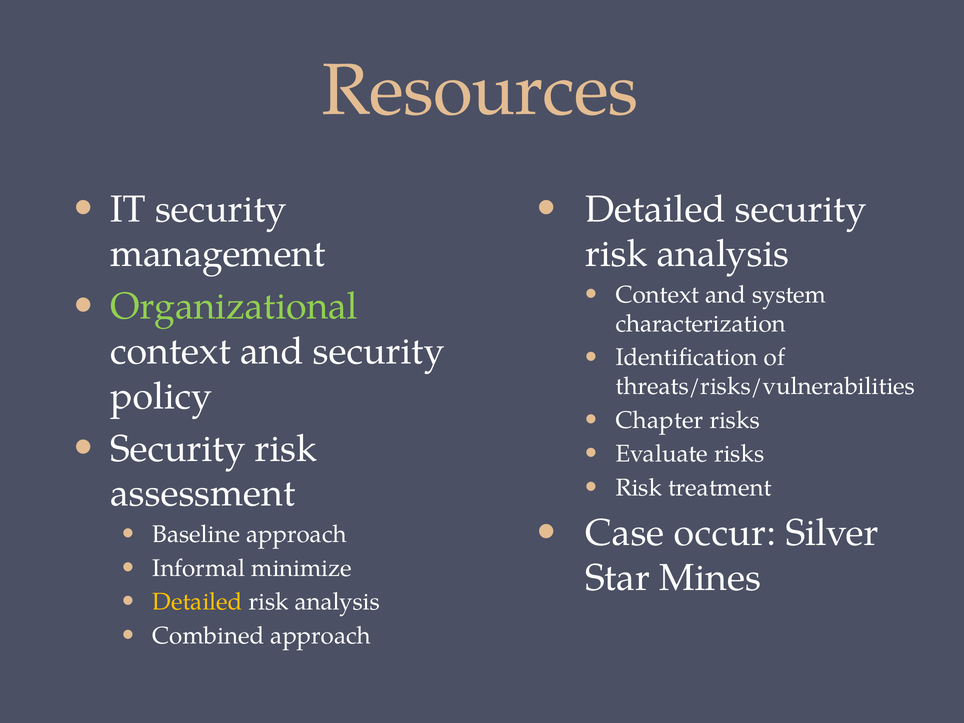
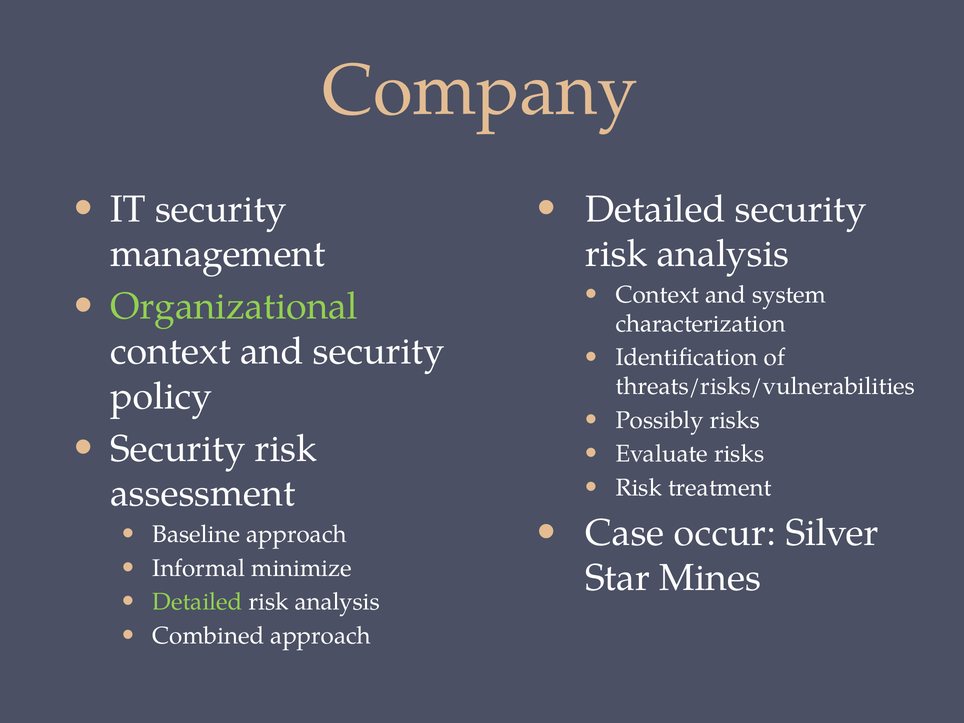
Resources: Resources -> Company
Chapter: Chapter -> Possibly
Detailed at (198, 602) colour: yellow -> light green
